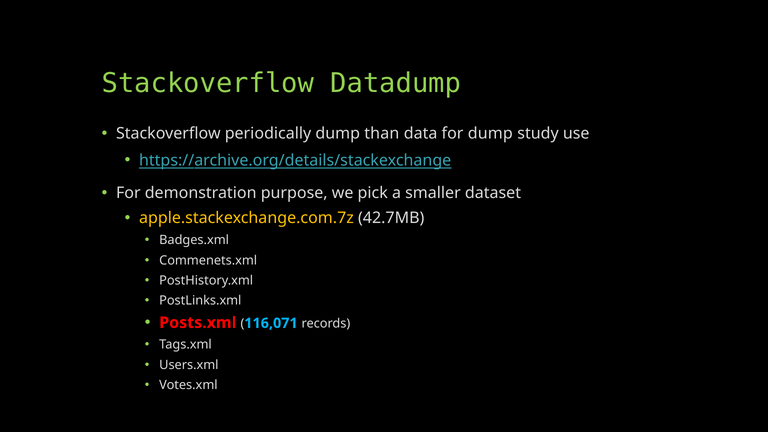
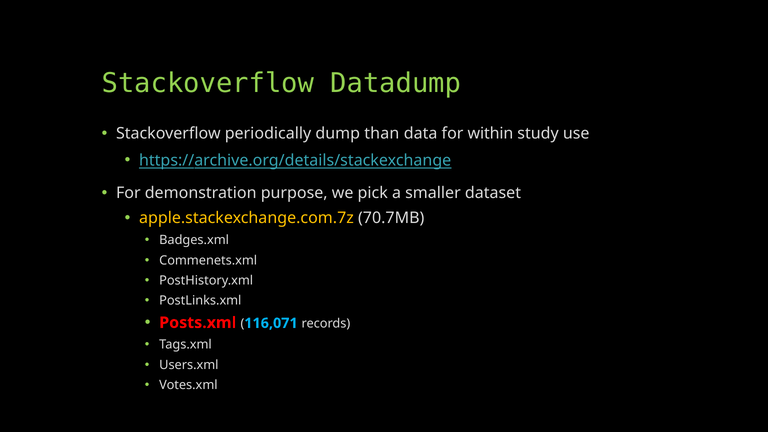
for dump: dump -> within
42.7MB: 42.7MB -> 70.7MB
